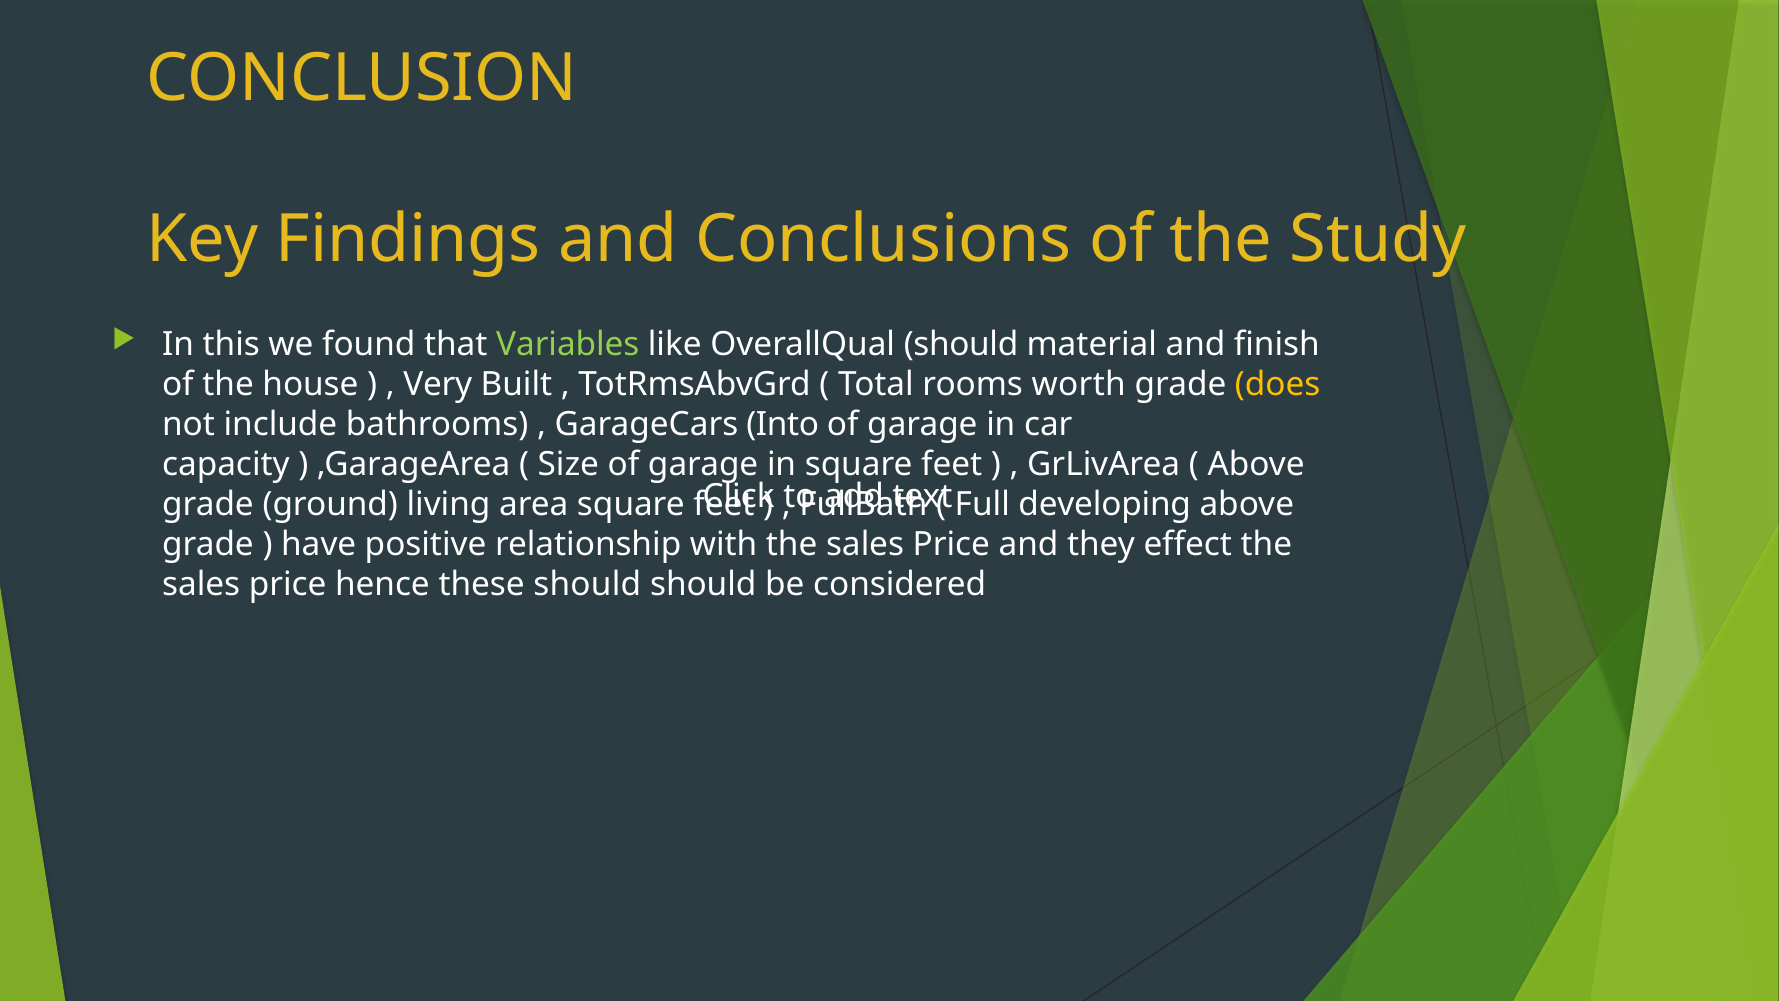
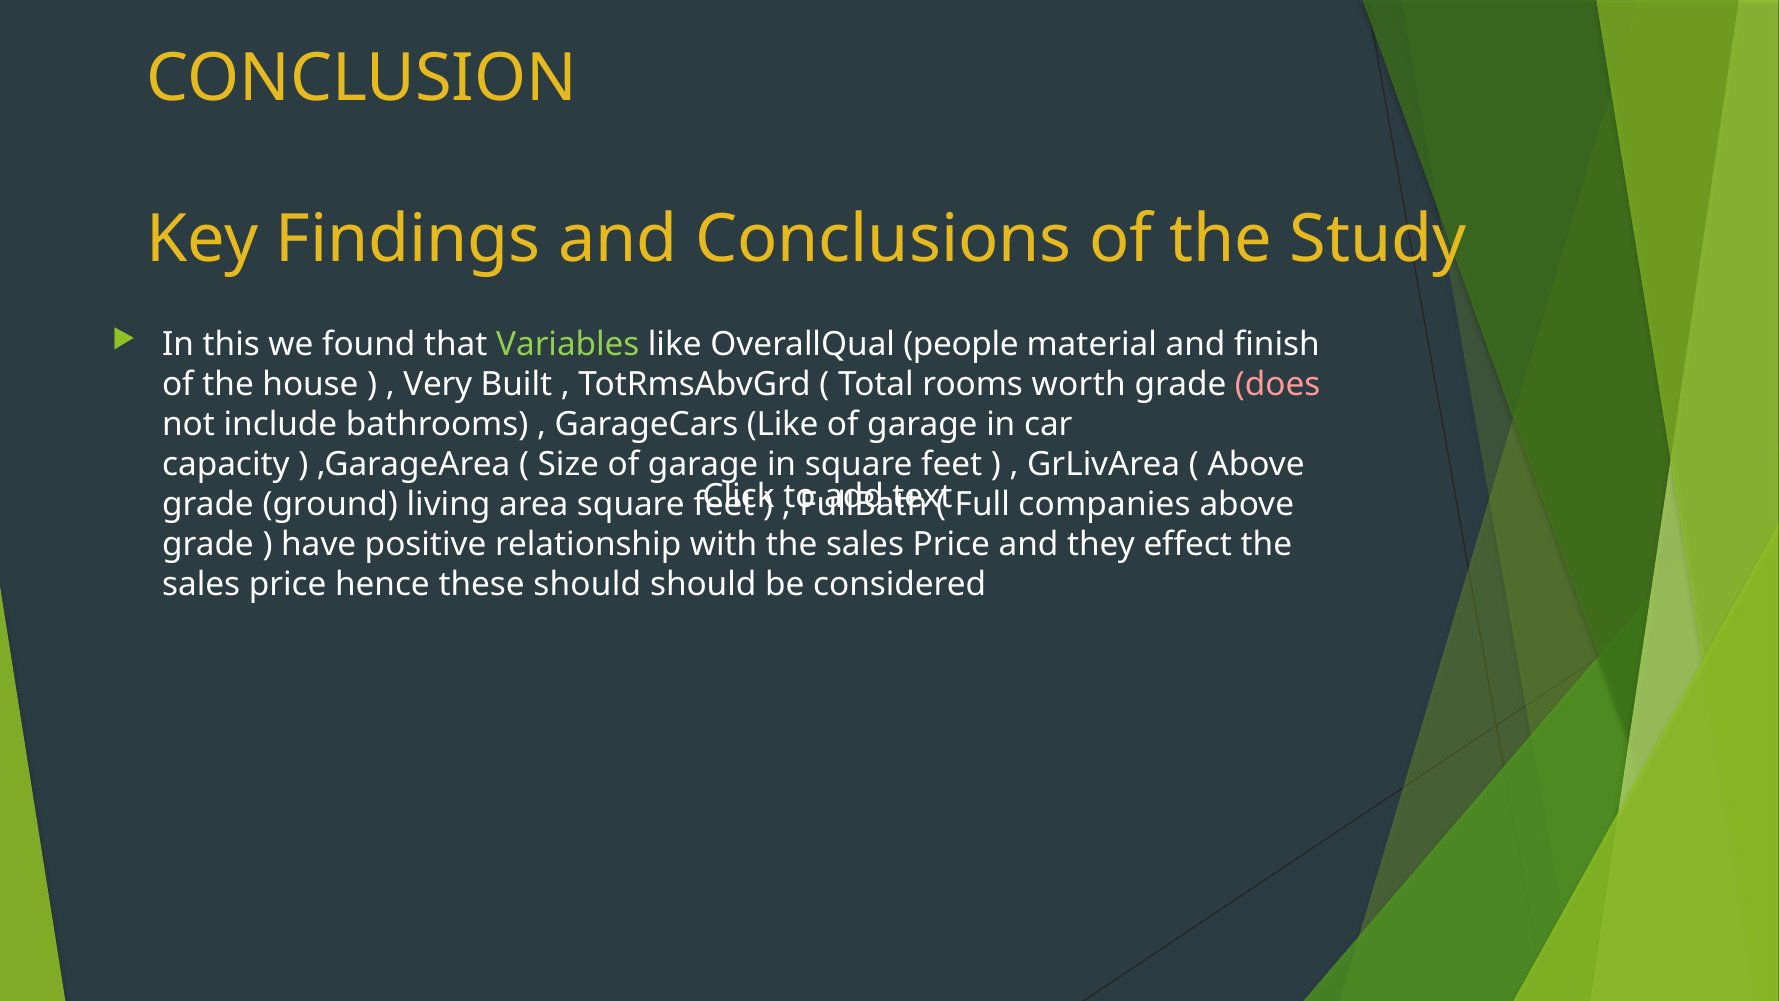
OverallQual should: should -> people
does colour: yellow -> pink
GarageCars Into: Into -> Like
developing: developing -> companies
